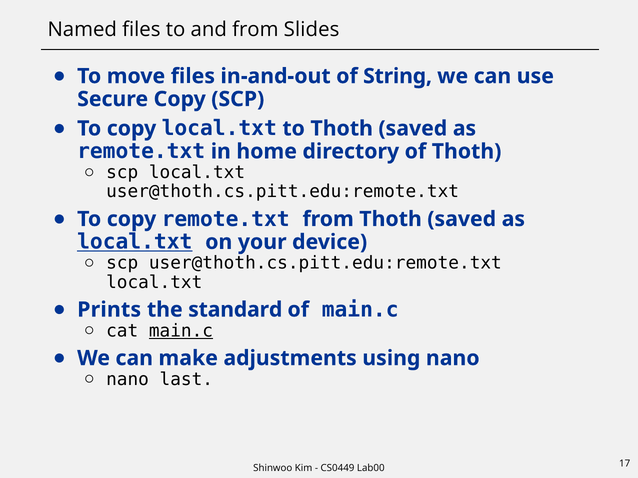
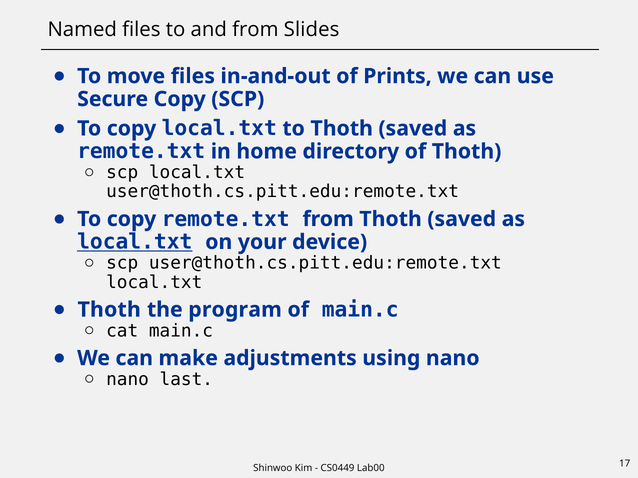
String: String -> Prints
Prints at (109, 310): Prints -> Thoth
standard: standard -> program
main.c at (181, 331) underline: present -> none
